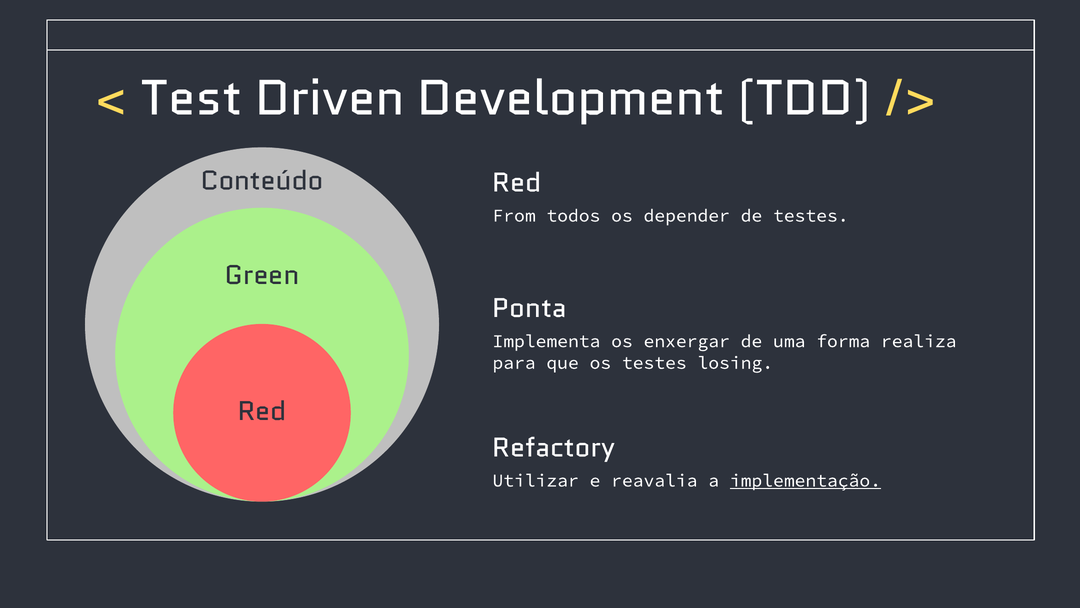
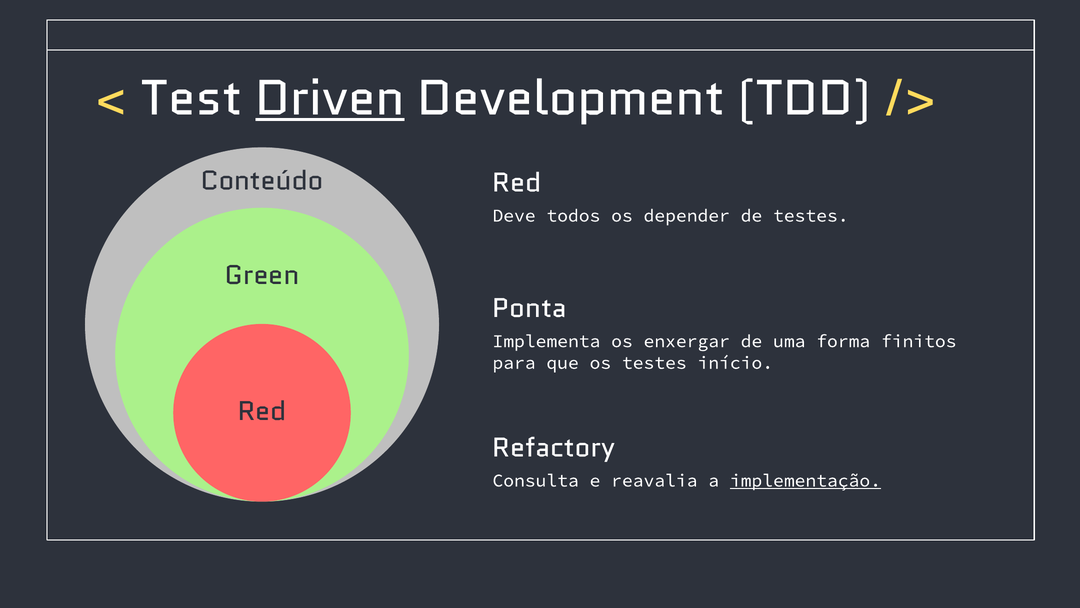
Driven underline: none -> present
From: From -> Deve
realiza: realiza -> finitos
losing: losing -> início
Utilizar: Utilizar -> Consulta
